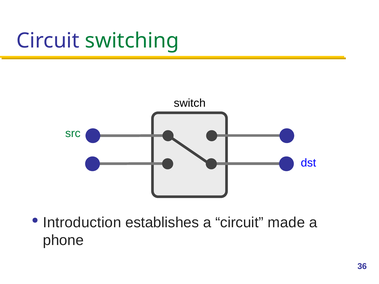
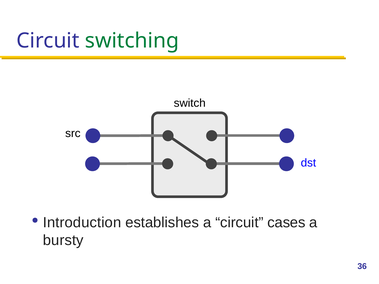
src colour: green -> black
made: made -> cases
phone: phone -> bursty
